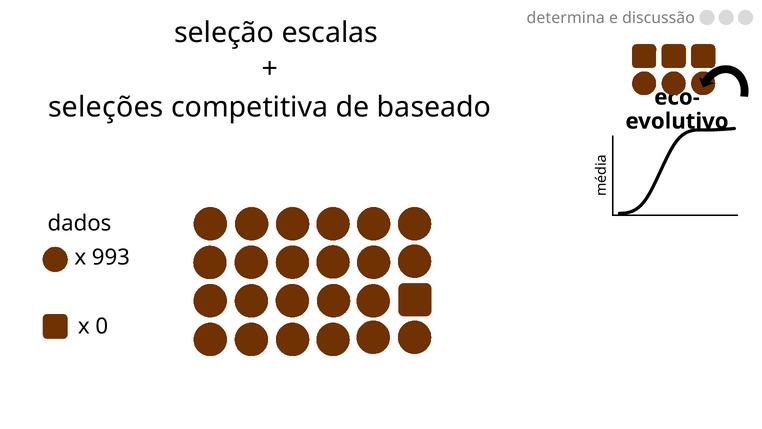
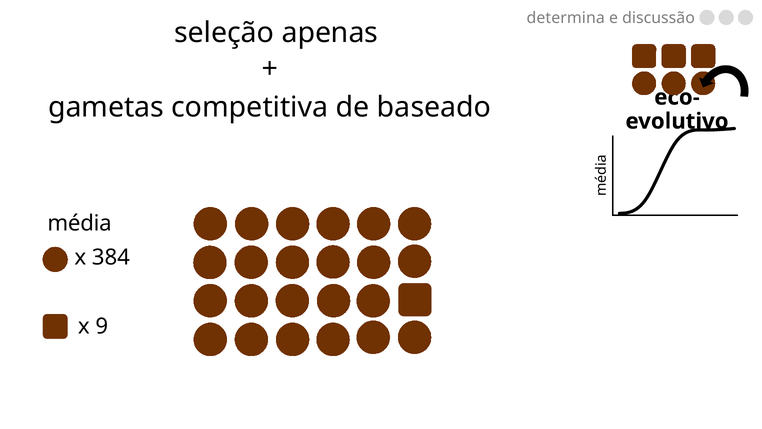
escalas: escalas -> apenas
seleções: seleções -> gametas
dados: dados -> média
993: 993 -> 384
0: 0 -> 9
